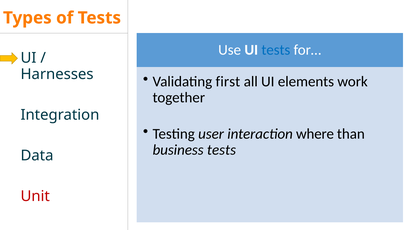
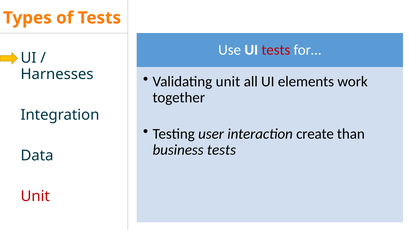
tests at (276, 50) colour: blue -> red
Validating first: first -> unit
where: where -> create
